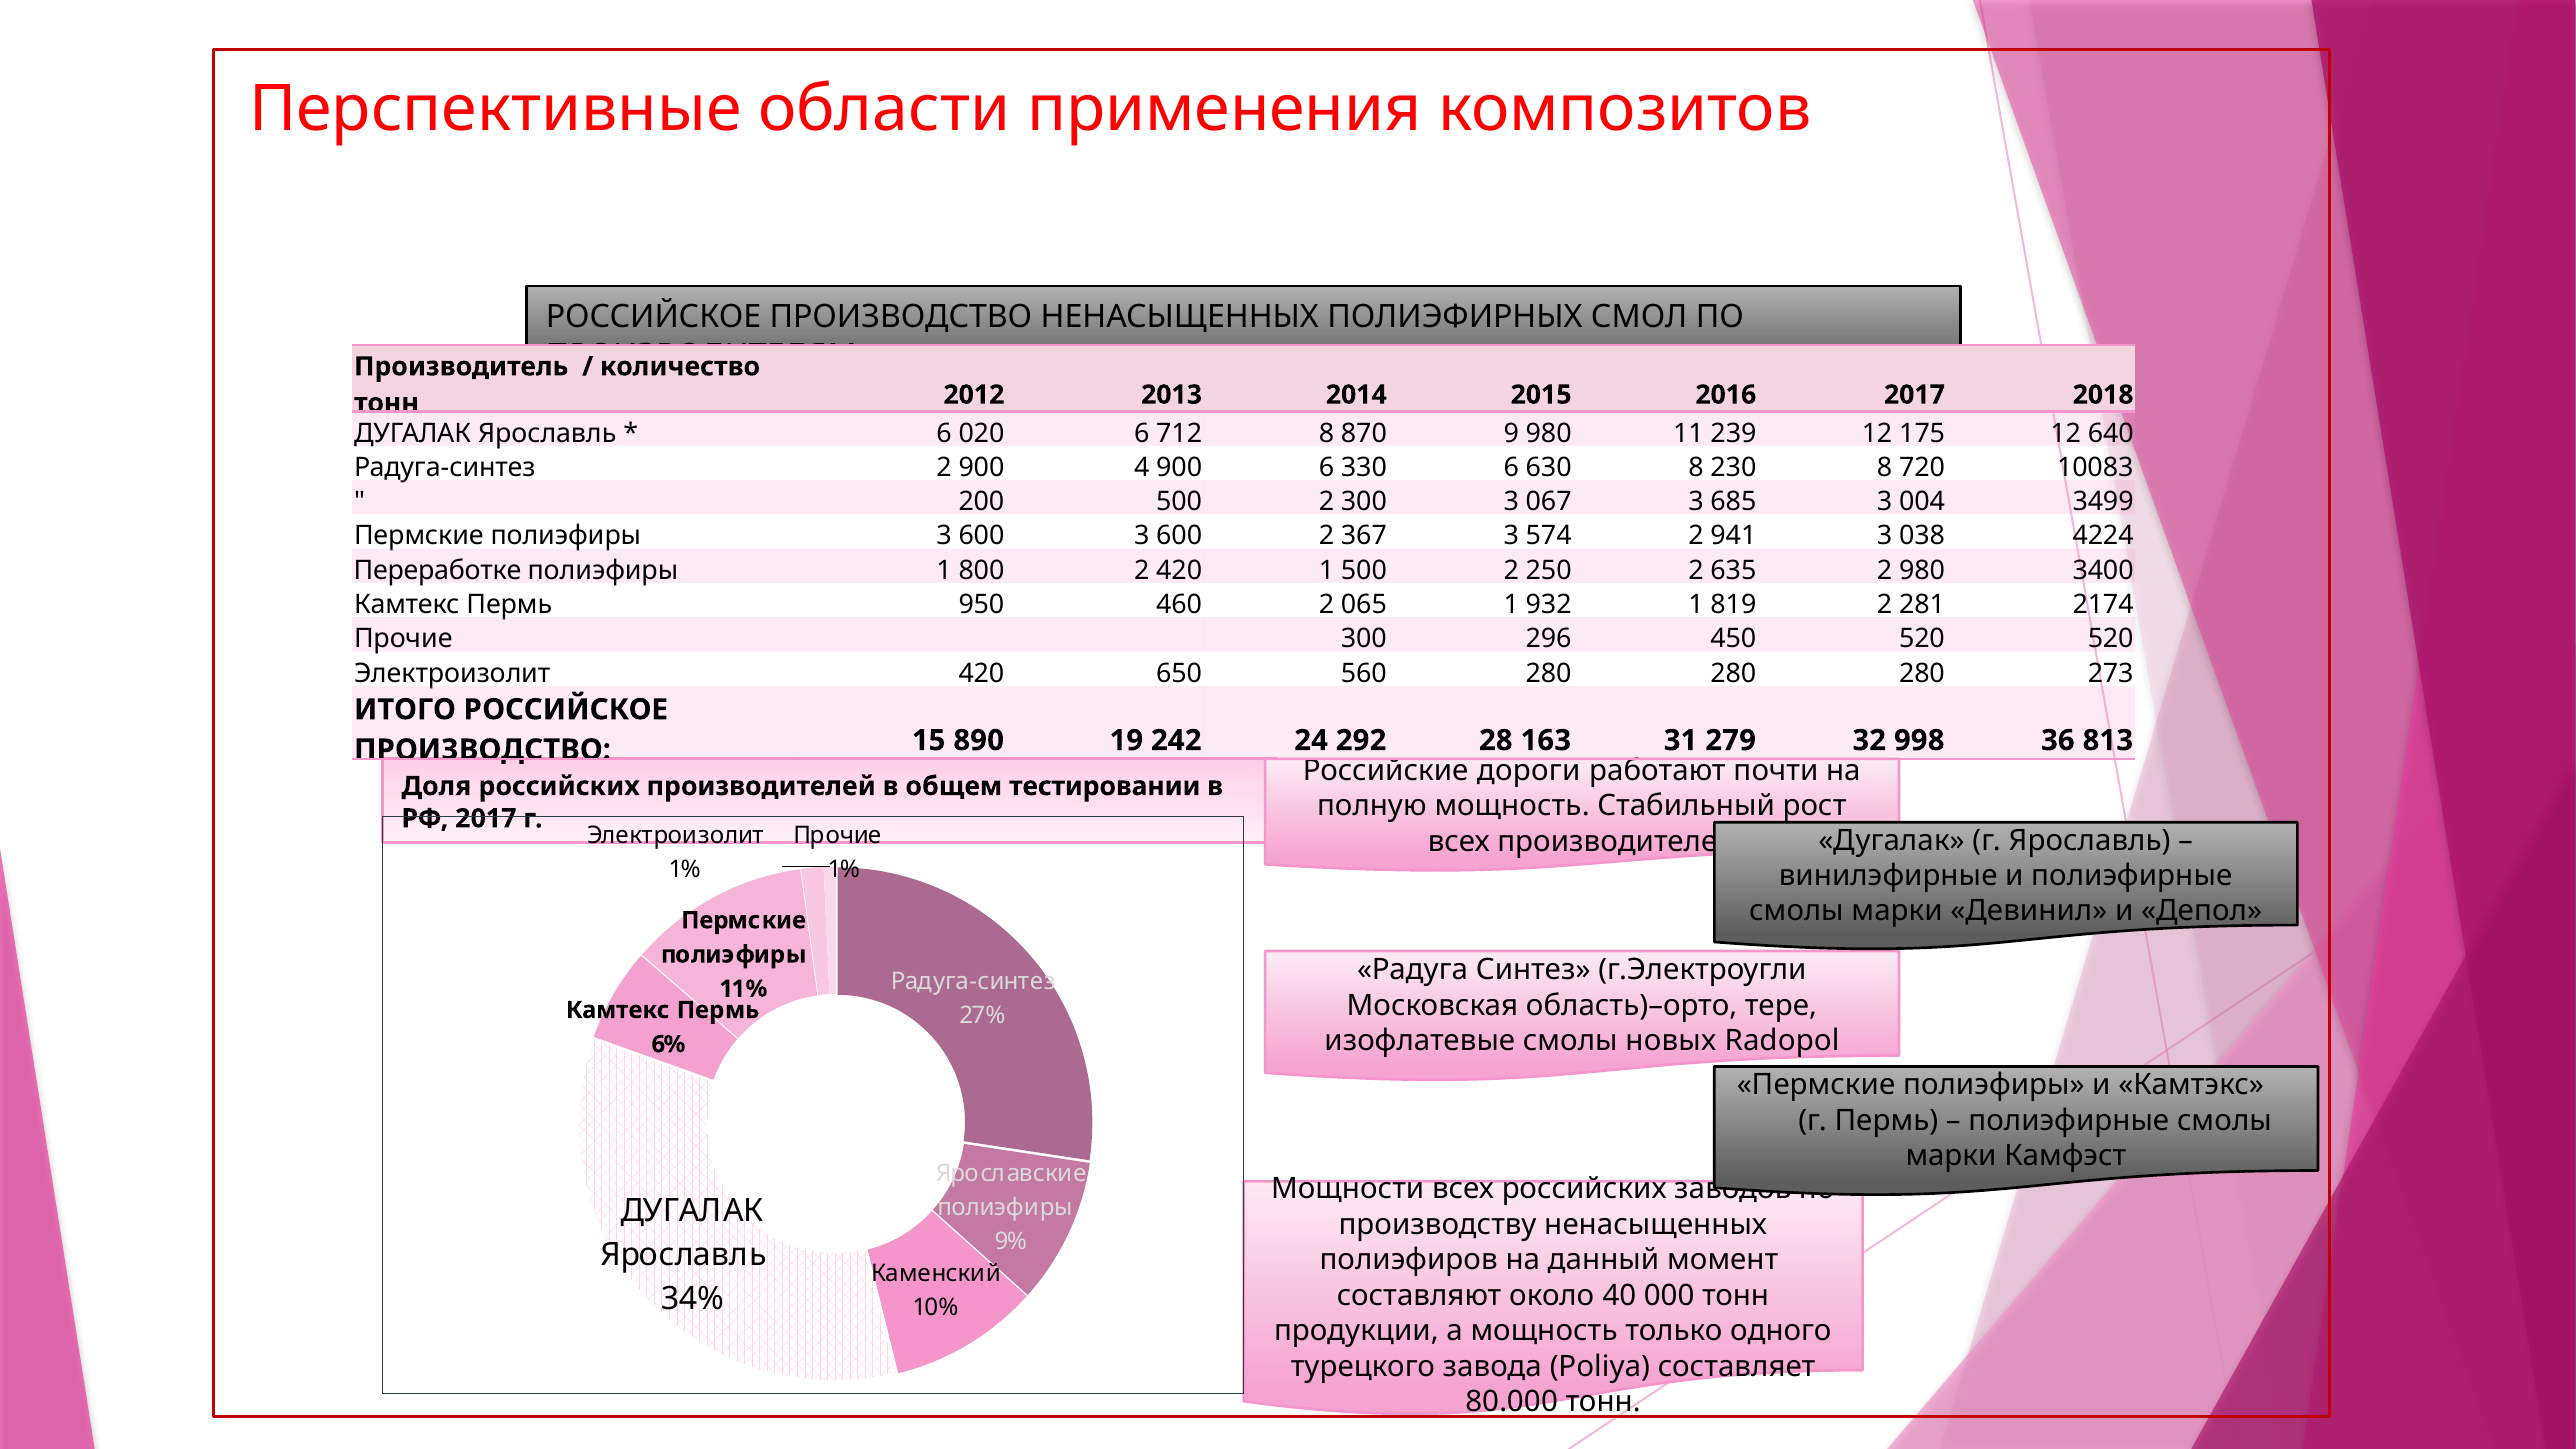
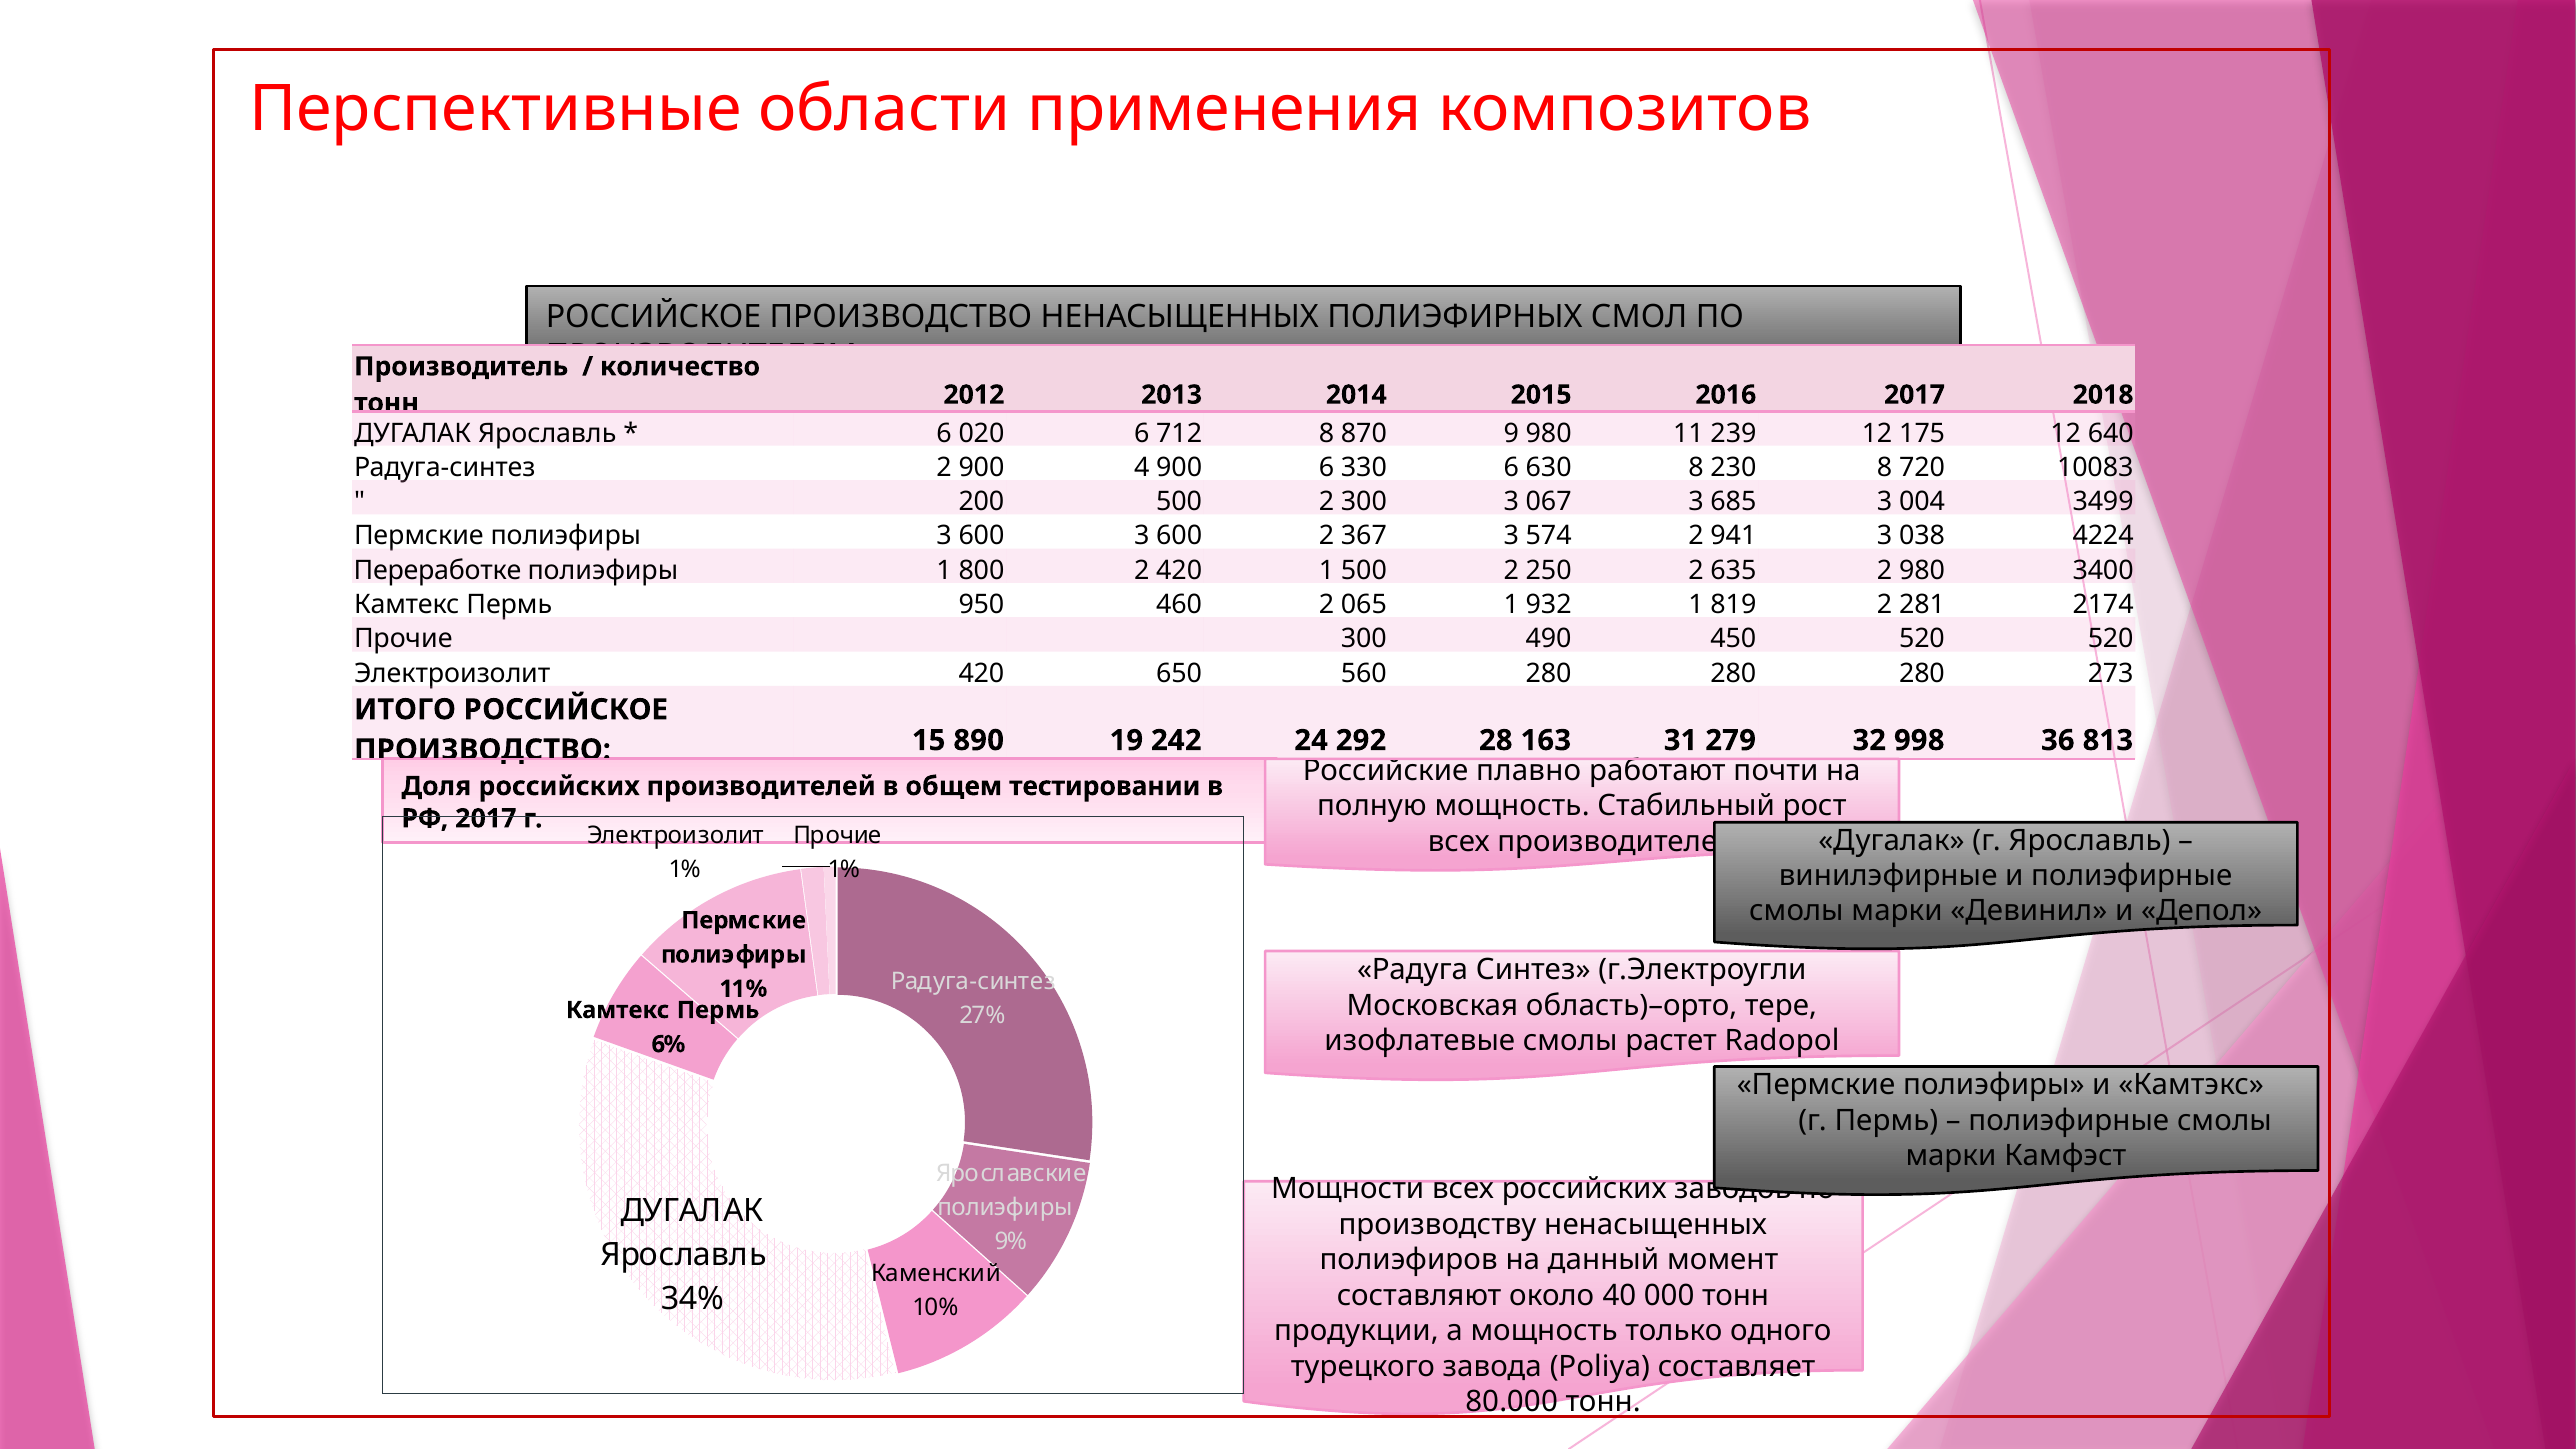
296: 296 -> 490
дороги: дороги -> плавно
новых: новых -> растет
